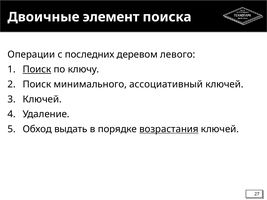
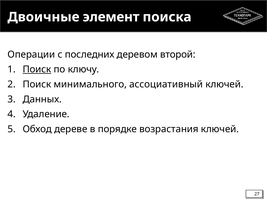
левого: левого -> второй
Ключей at (42, 99): Ключей -> Данных
выдать: выдать -> дереве
возрастания underline: present -> none
